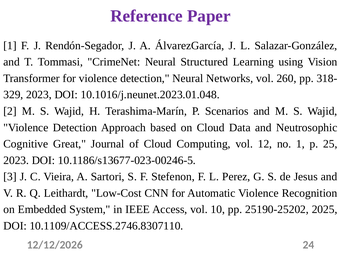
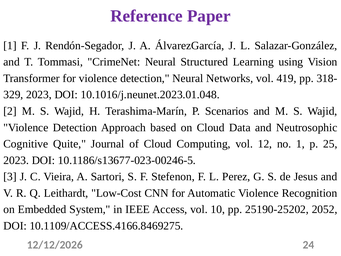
260: 260 -> 419
Great: Great -> Quite
2025: 2025 -> 2052
10.1109/ACCESS.2746.8307110: 10.1109/ACCESS.2746.8307110 -> 10.1109/ACCESS.4166.8469275
